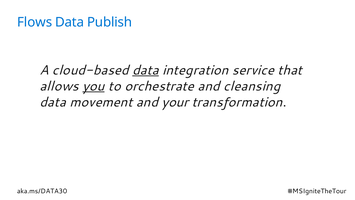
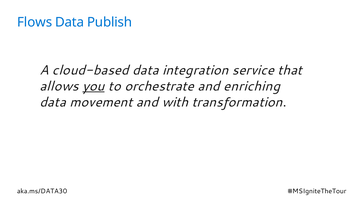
data at (146, 70) underline: present -> none
cleansing: cleansing -> enriching
your: your -> with
